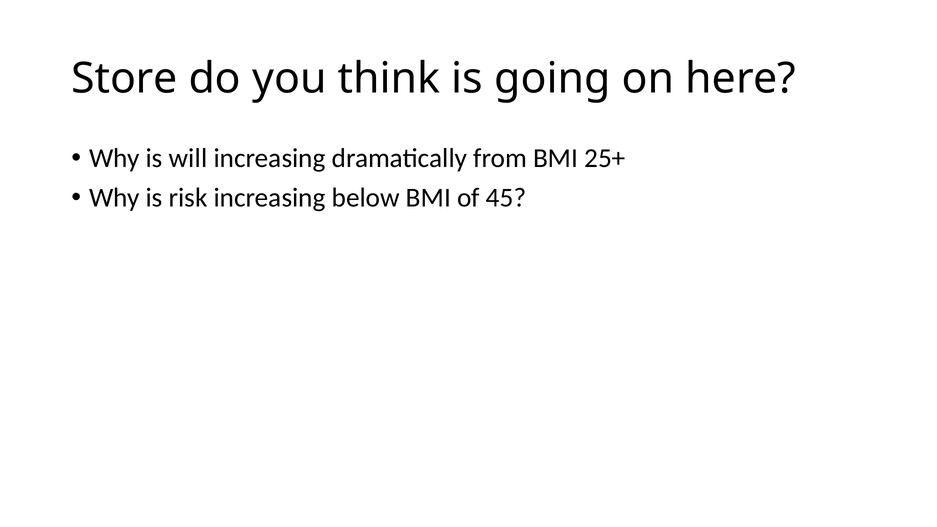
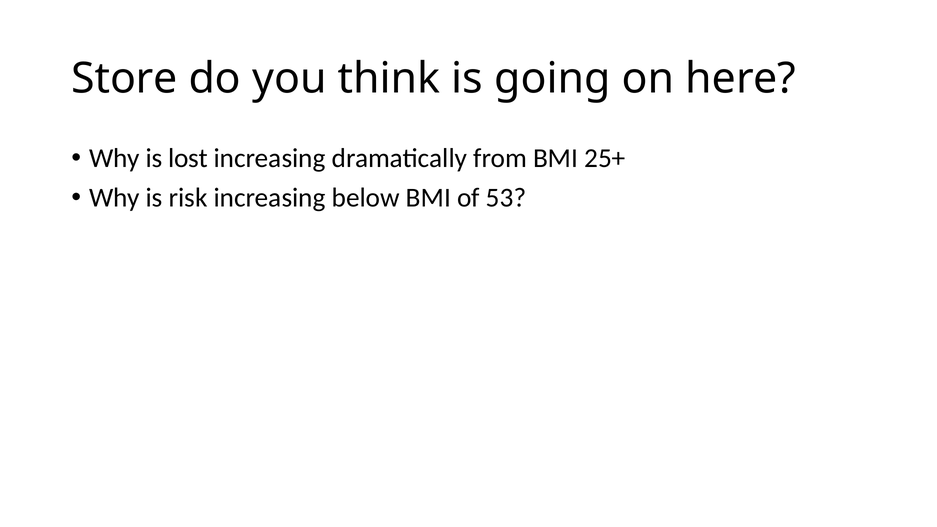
will: will -> lost
45: 45 -> 53
